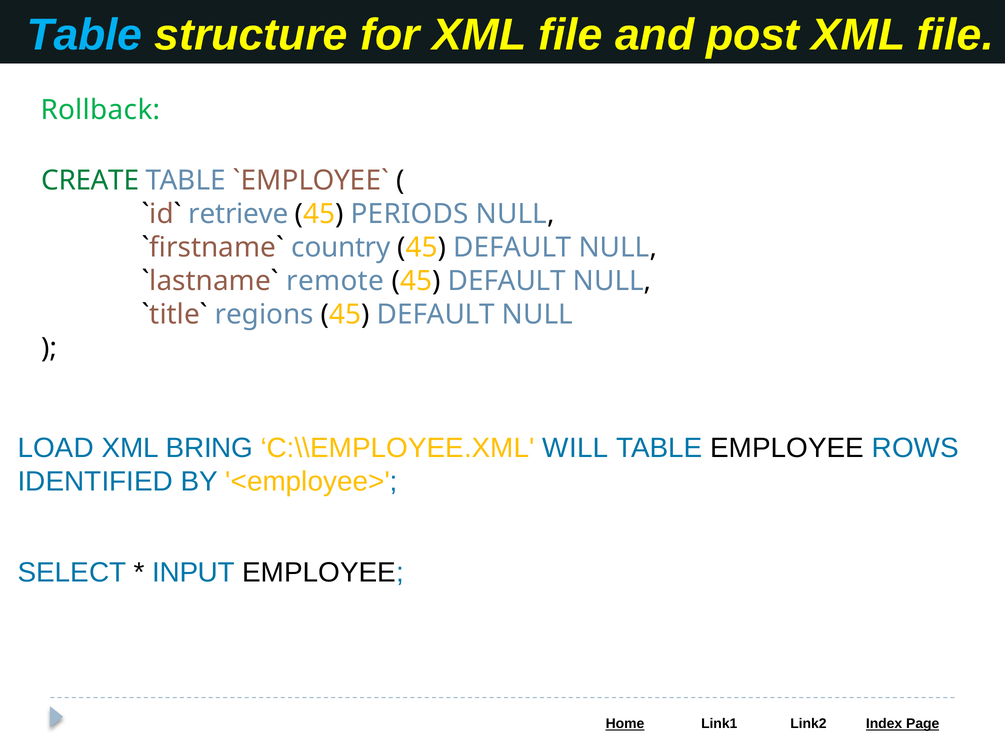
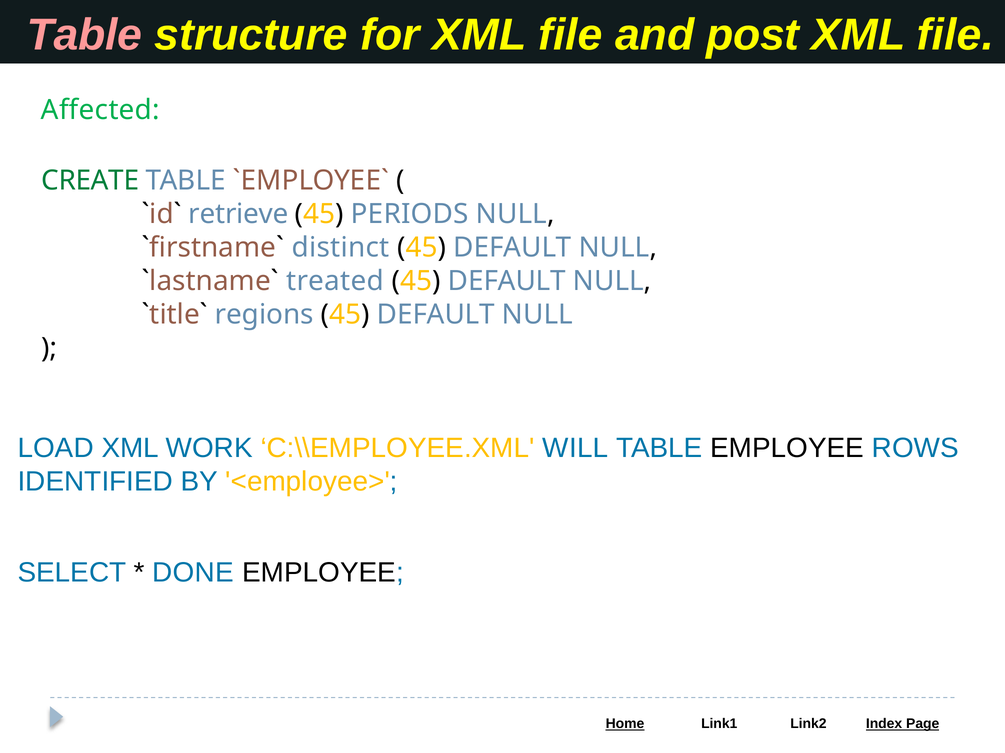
Table at (85, 35) colour: light blue -> pink
Rollback: Rollback -> Affected
country: country -> distinct
remote: remote -> treated
BRING: BRING -> WORK
INPUT: INPUT -> DONE
